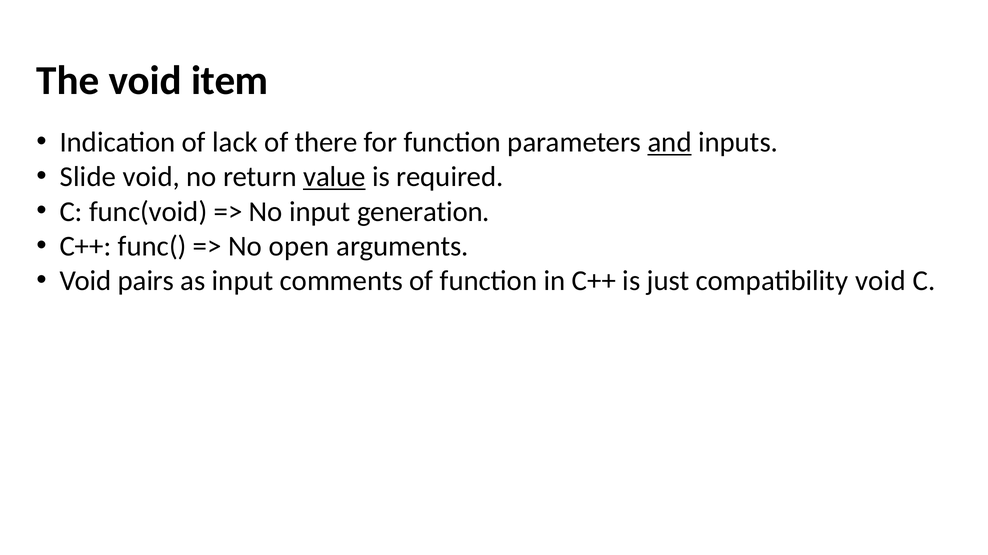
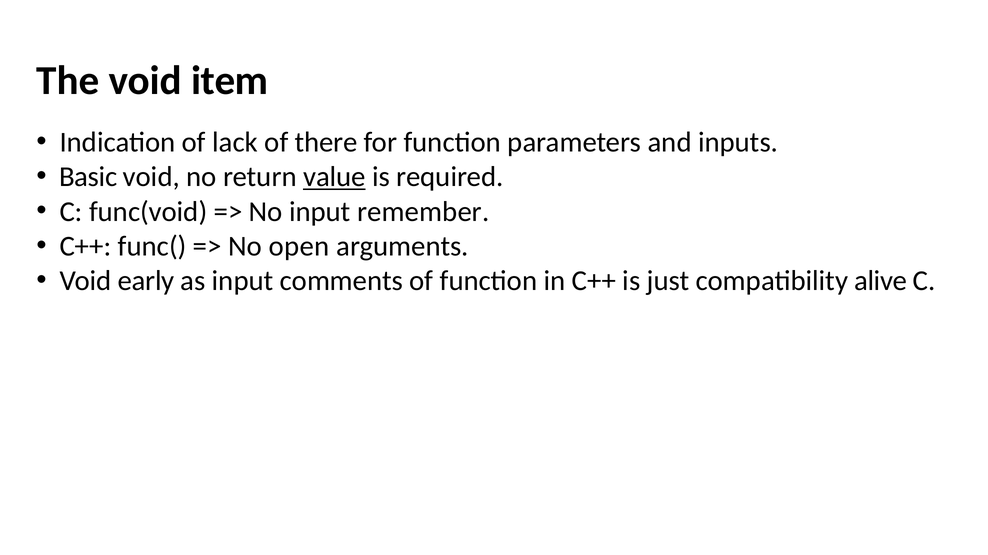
and underline: present -> none
Slide: Slide -> Basic
generation: generation -> remember
pairs: pairs -> early
compatibility void: void -> alive
